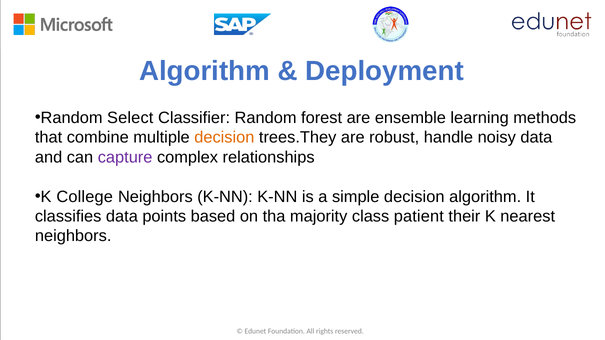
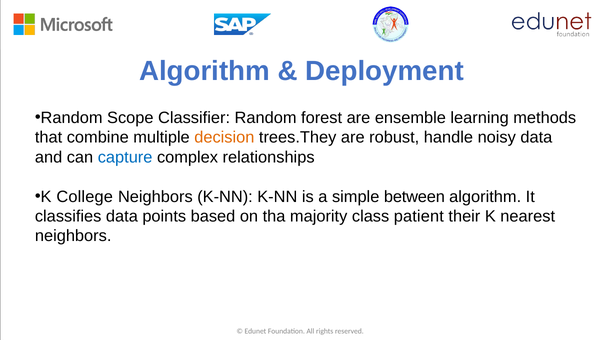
Select: Select -> Scope
capture colour: purple -> blue
simple decision: decision -> between
